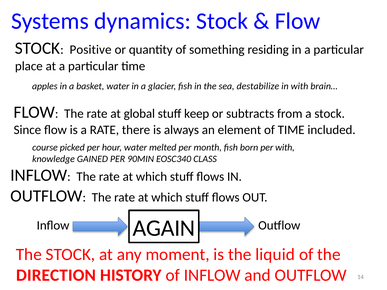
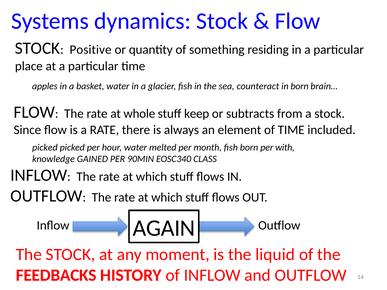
destabilize: destabilize -> counteract
in with: with -> born
global: global -> whole
course at (45, 148): course -> picked
DIRECTION: DIRECTION -> FEEDBACKS
